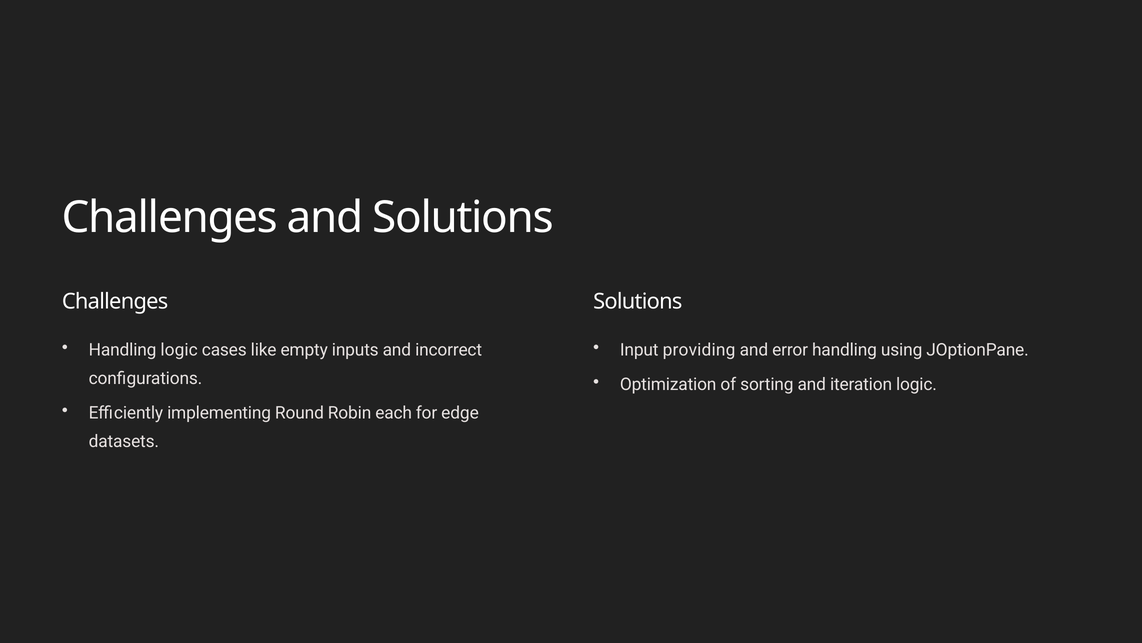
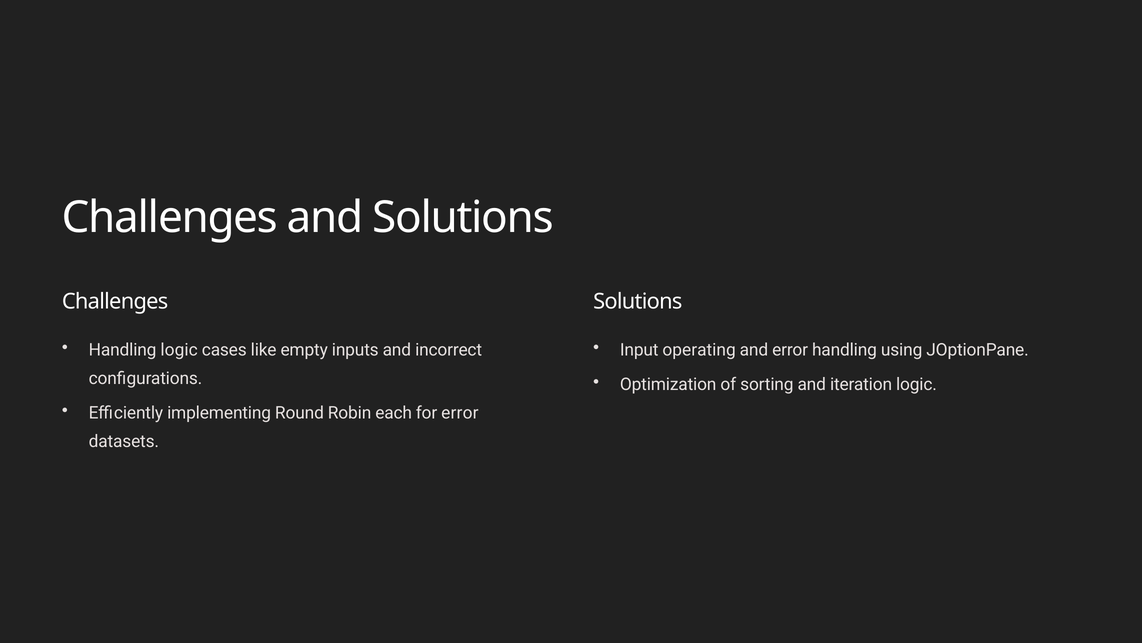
providing: providing -> operating
for edge: edge -> error
